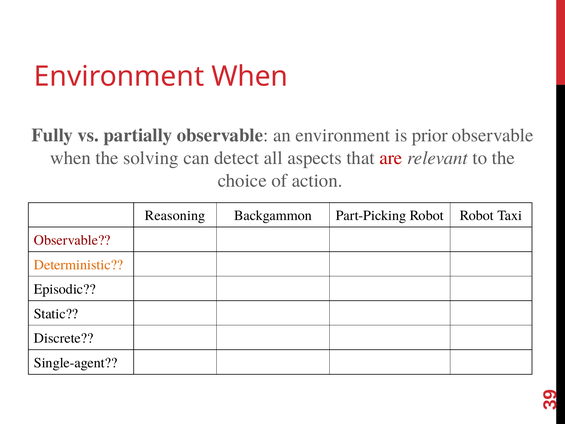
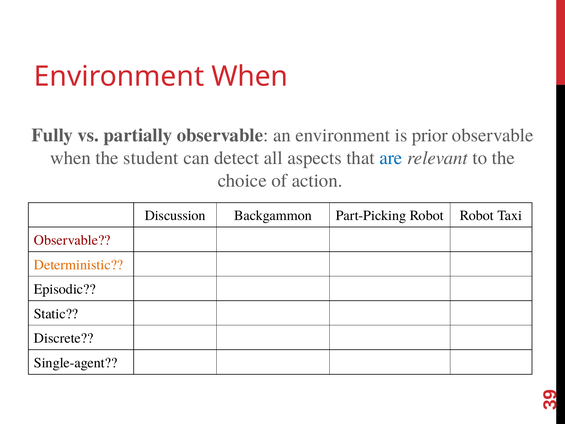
solving: solving -> student
are colour: red -> blue
Reasoning: Reasoning -> Discussion
